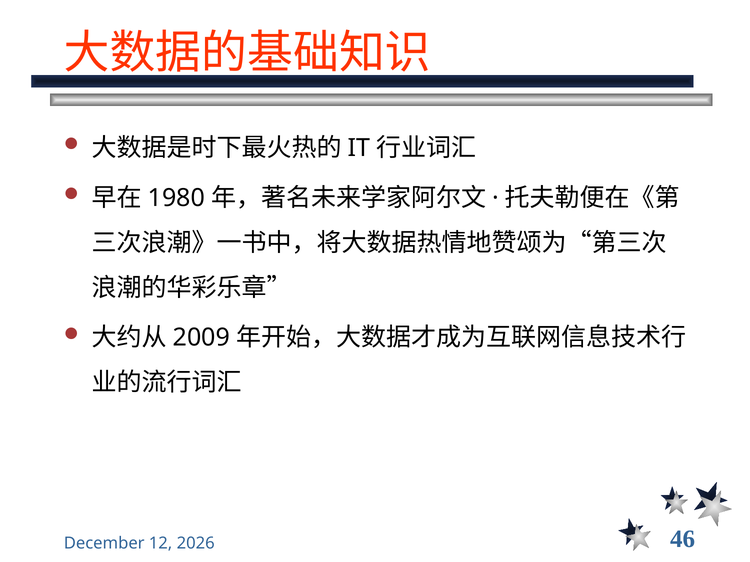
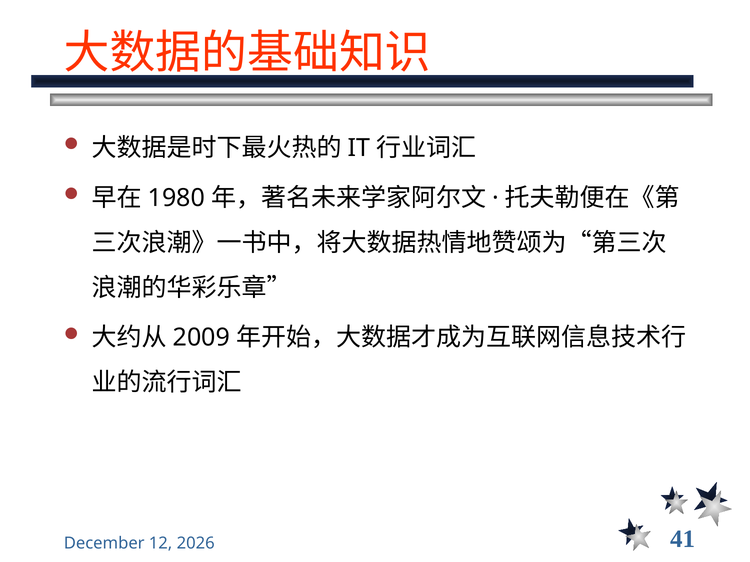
46: 46 -> 41
